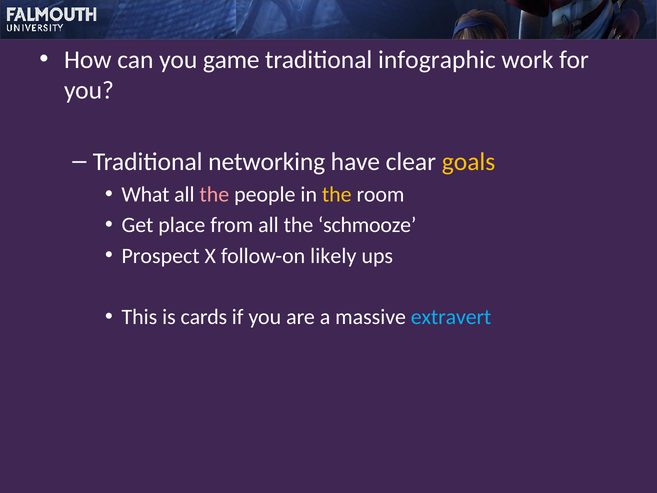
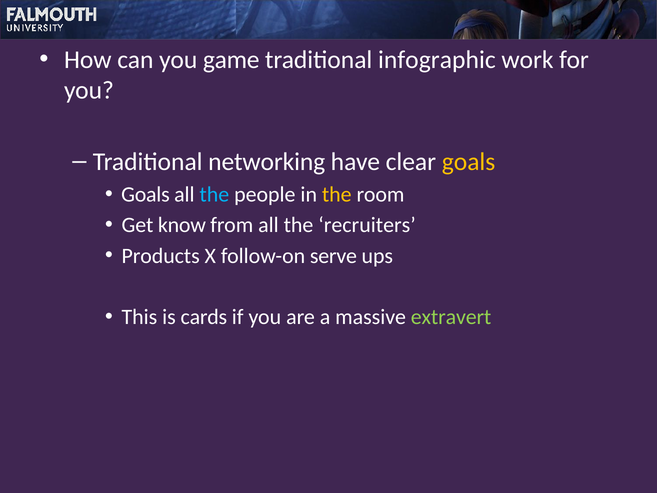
What at (145, 194): What -> Goals
the at (214, 194) colour: pink -> light blue
place: place -> know
schmooze: schmooze -> recruiters
Prospect: Prospect -> Products
likely: likely -> serve
extravert colour: light blue -> light green
